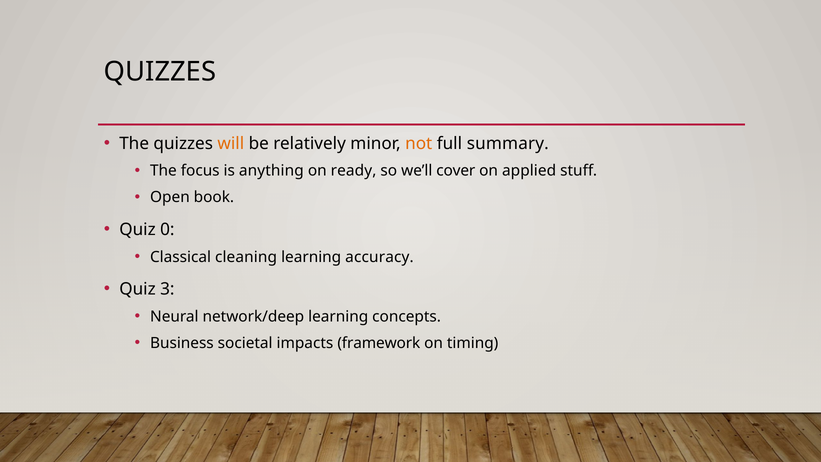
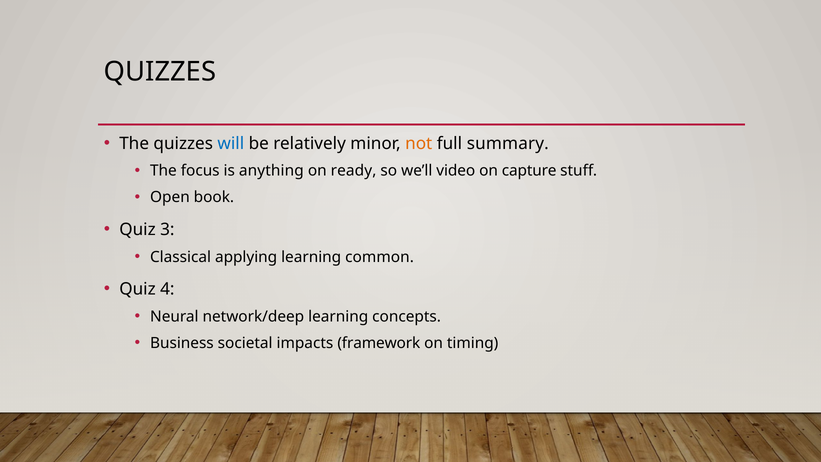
will colour: orange -> blue
cover: cover -> video
applied: applied -> capture
0: 0 -> 3
cleaning: cleaning -> applying
accuracy: accuracy -> common
3: 3 -> 4
